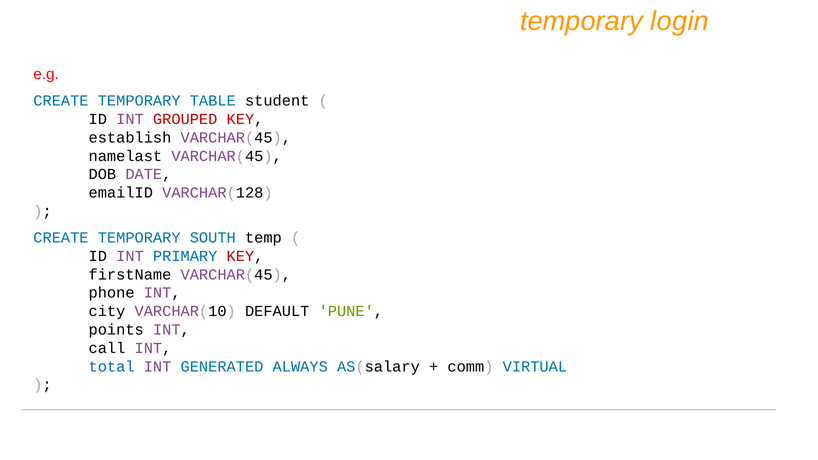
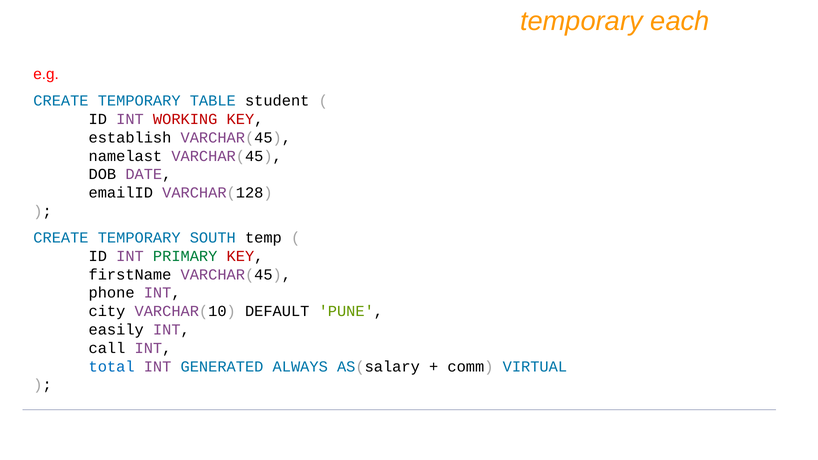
login: login -> each
GROUPED: GROUPED -> WORKING
PRIMARY colour: blue -> green
points: points -> easily
